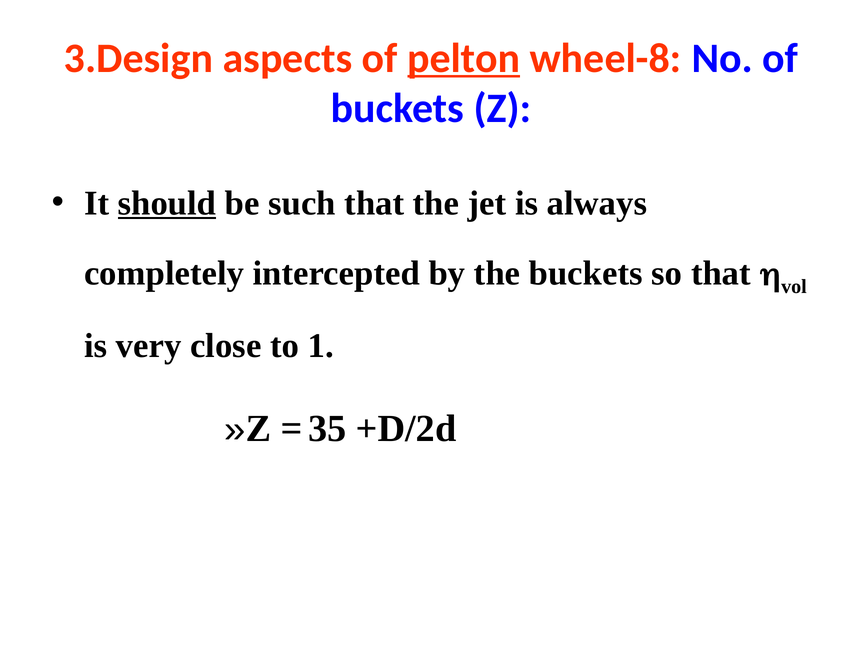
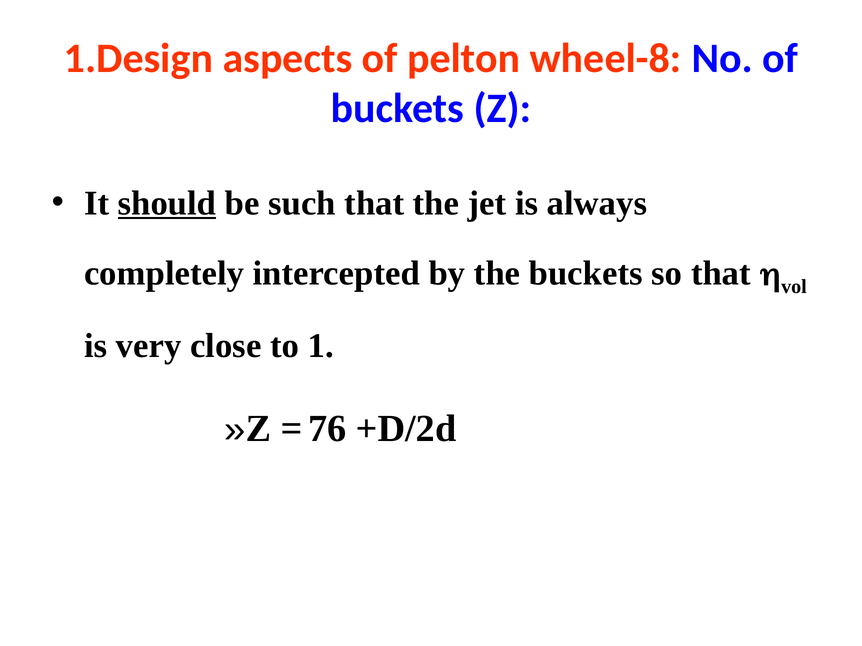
3.Design: 3.Design -> 1.Design
pelton underline: present -> none
35: 35 -> 76
